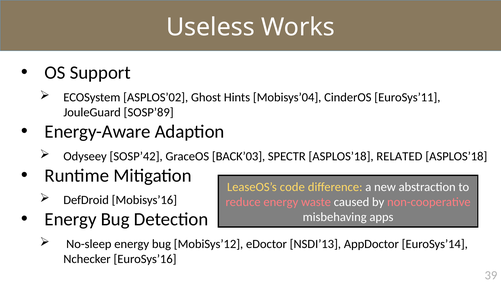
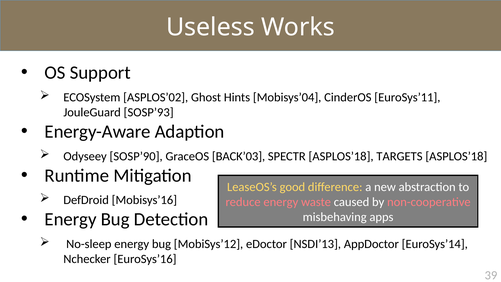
SOSP’89: SOSP’89 -> SOSP’93
SOSP’42: SOSP’42 -> SOSP’90
RELATED: RELATED -> TARGETS
code: code -> good
